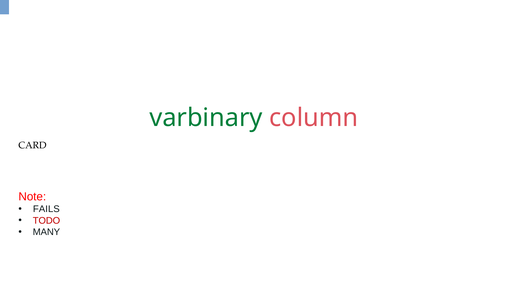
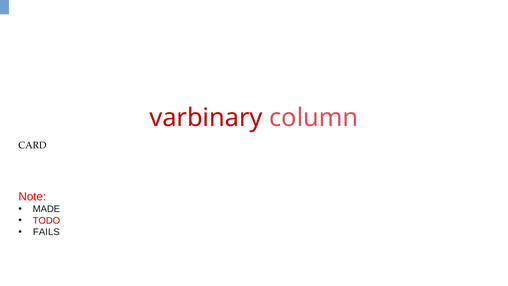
varbinary colour: green -> red
FAILS: FAILS -> MADE
MANY: MANY -> FAILS
